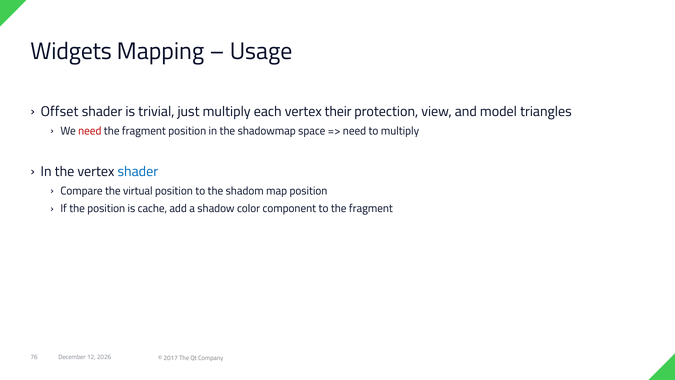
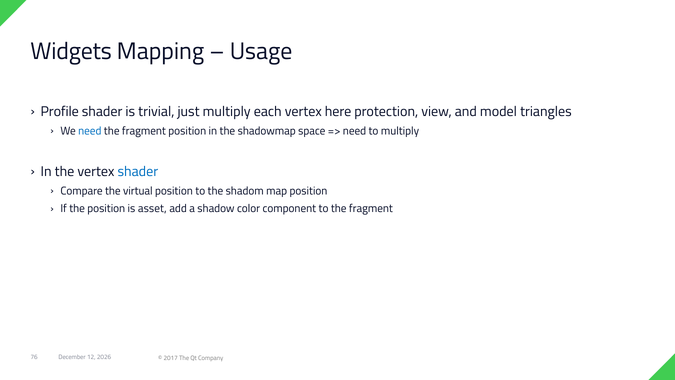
Offset: Offset -> Profile
their: their -> here
need at (90, 131) colour: red -> blue
cache: cache -> asset
